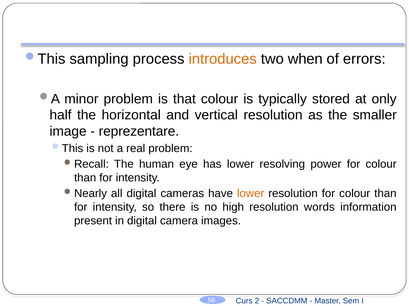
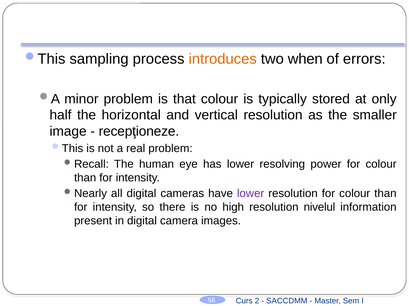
reprezentare: reprezentare -> recepţioneze
lower at (251, 194) colour: orange -> purple
words: words -> nivelul
